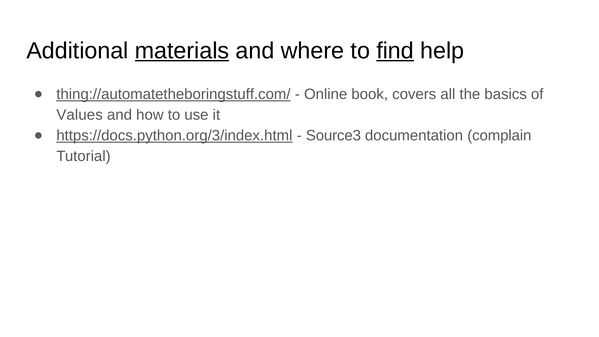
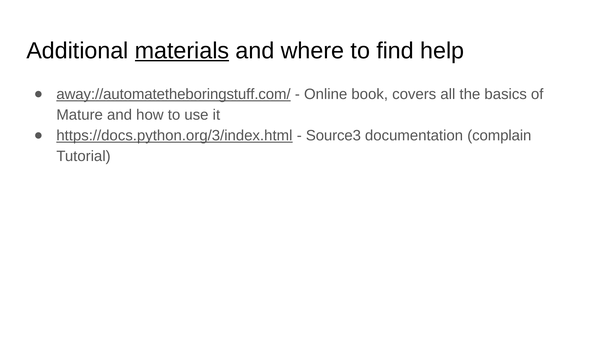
find underline: present -> none
thing://automatetheboringstuff.com/: thing://automatetheboringstuff.com/ -> away://automatetheboringstuff.com/
Values: Values -> Mature
